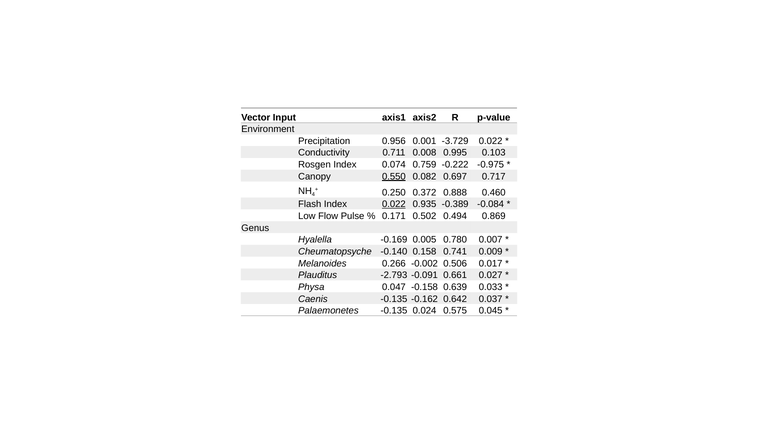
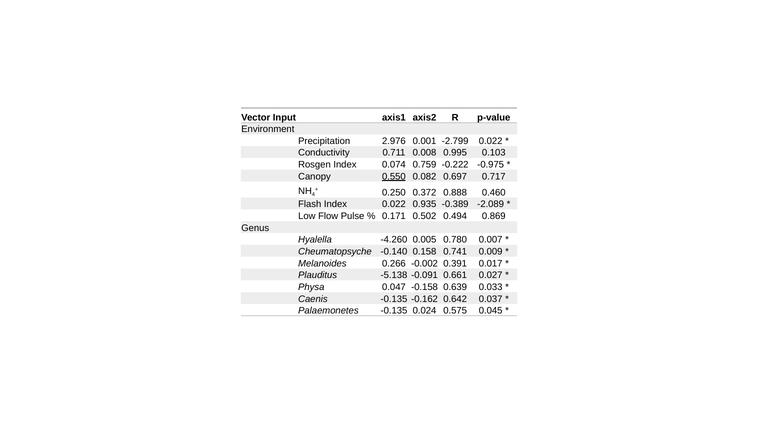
0.956: 0.956 -> 2.976
-3.729: -3.729 -> -2.799
0.022 at (394, 204) underline: present -> none
-0.084: -0.084 -> -2.089
-0.169: -0.169 -> -4.260
0.506: 0.506 -> 0.391
-2.793: -2.793 -> -5.138
